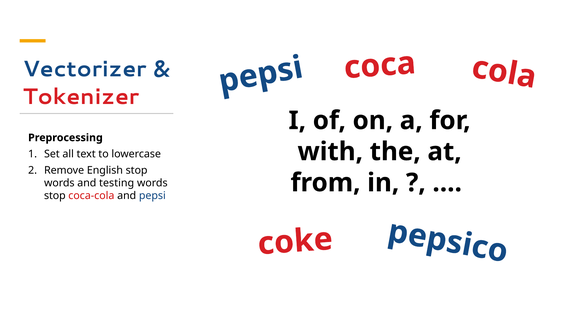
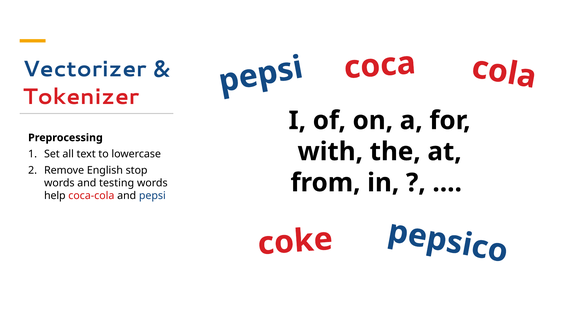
stop at (55, 196): stop -> help
